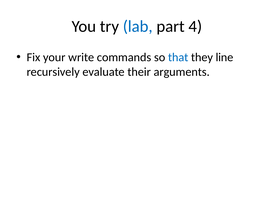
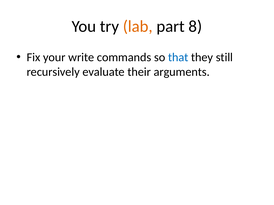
lab colour: blue -> orange
4: 4 -> 8
line: line -> still
